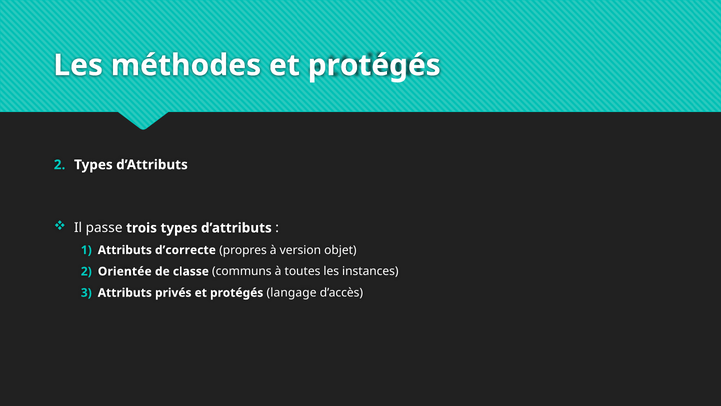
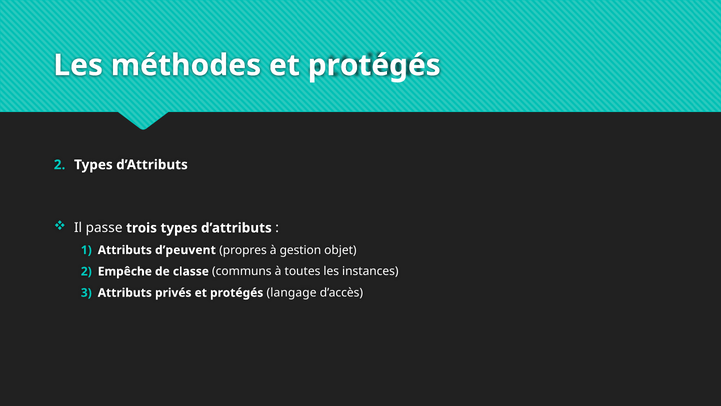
d’correcte: d’correcte -> d’peuvent
version: version -> gestion
Orientée: Orientée -> Empêche
